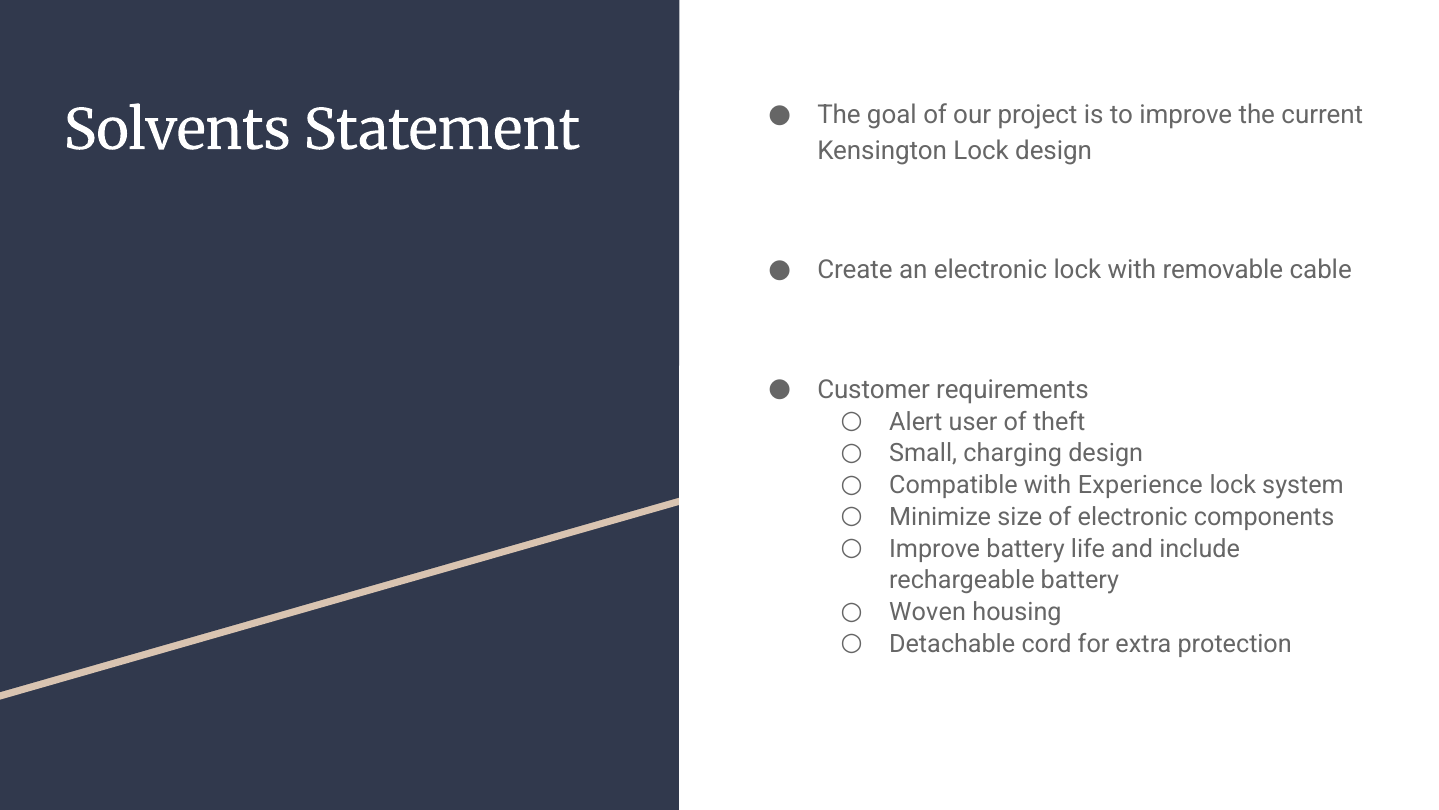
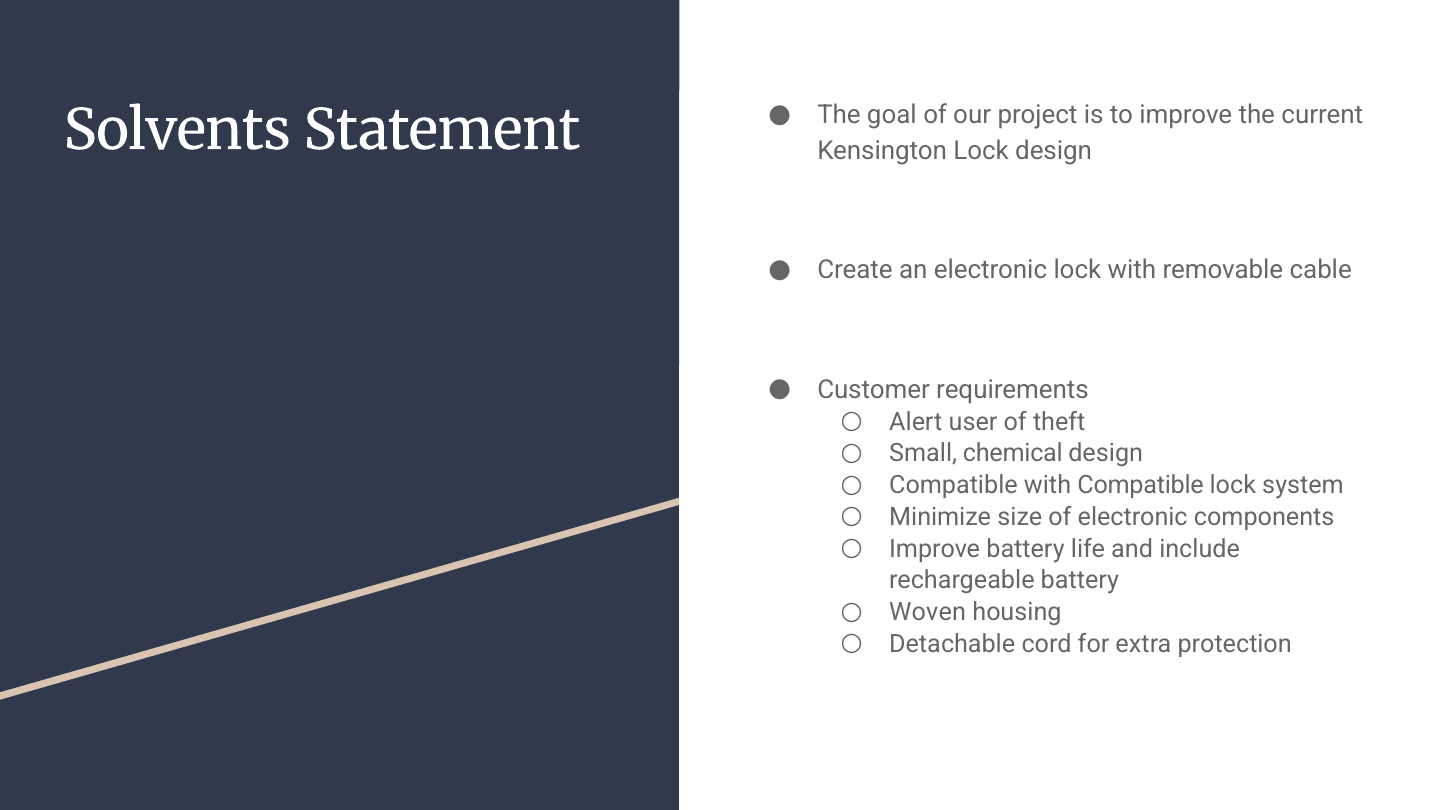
charging: charging -> chemical
with Experience: Experience -> Compatible
